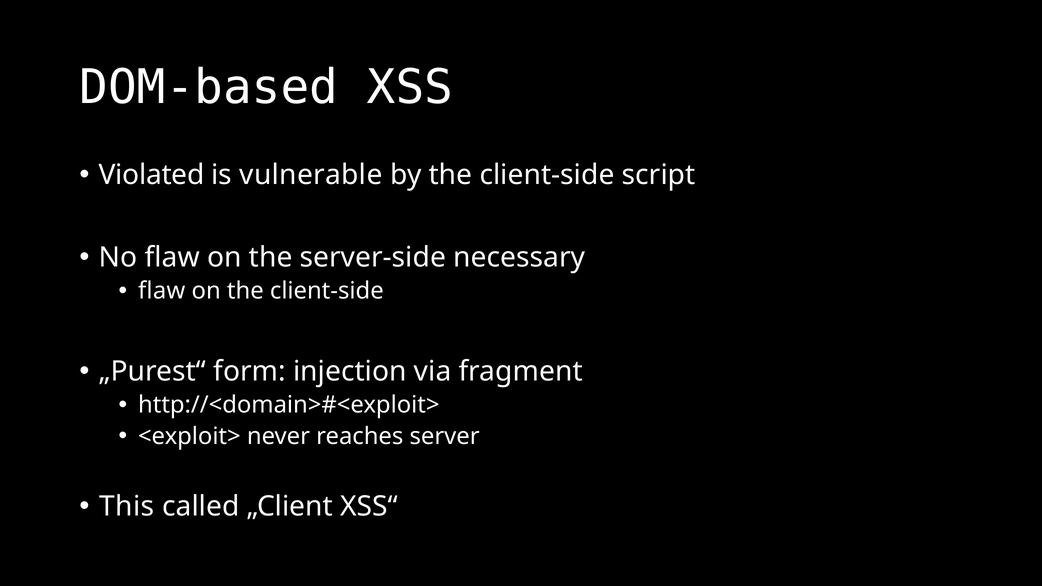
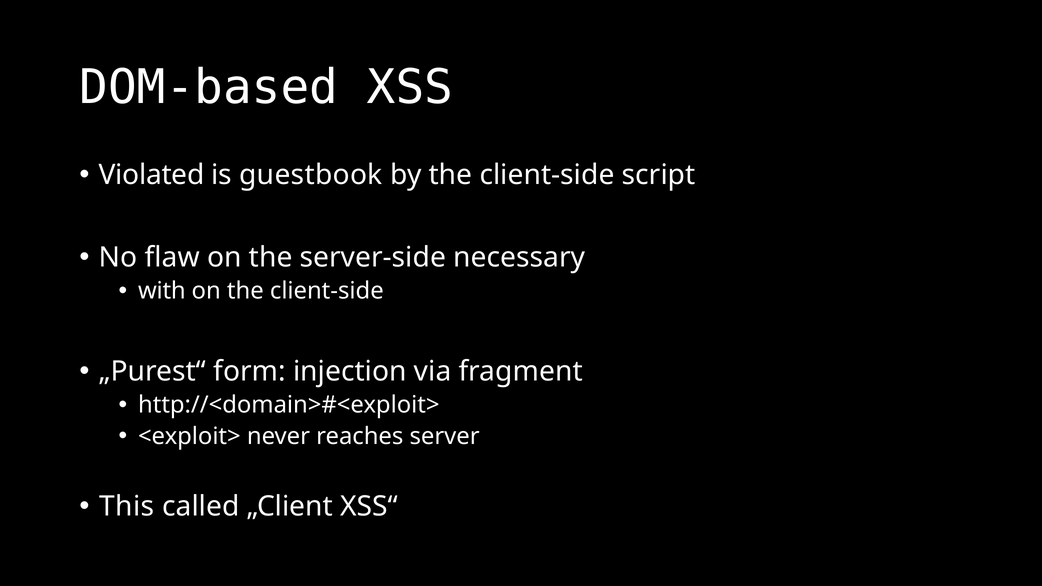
vulnerable: vulnerable -> guestbook
flaw at (162, 291): flaw -> with
